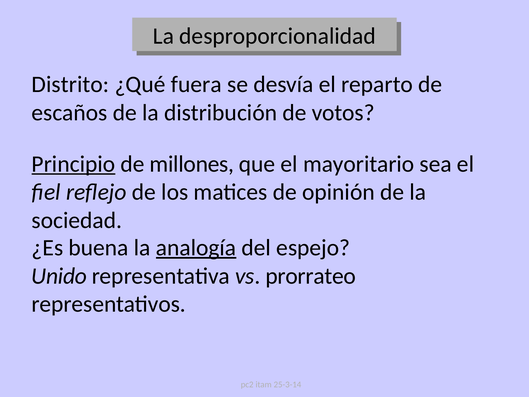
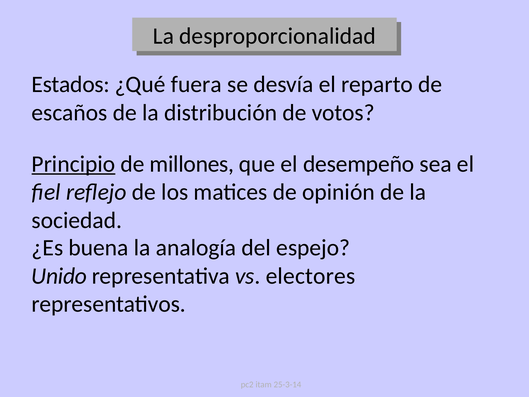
Distrito: Distrito -> Estados
mayoritario: mayoritario -> desempeño
analogía underline: present -> none
prorrateo: prorrateo -> electores
